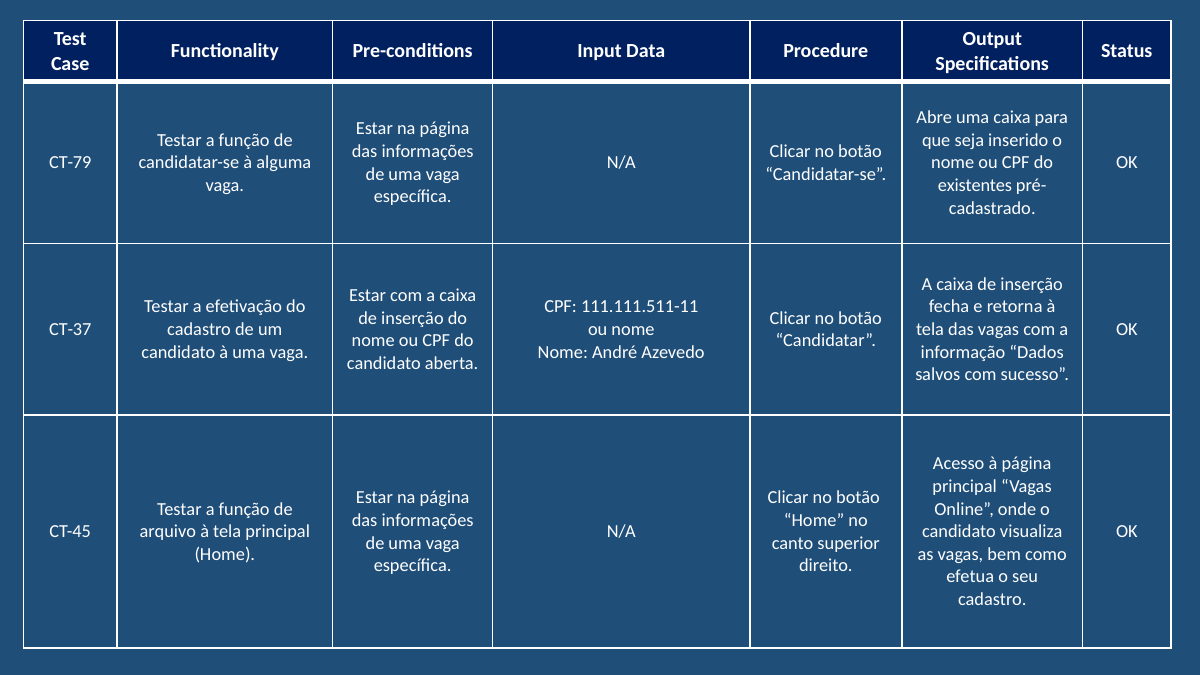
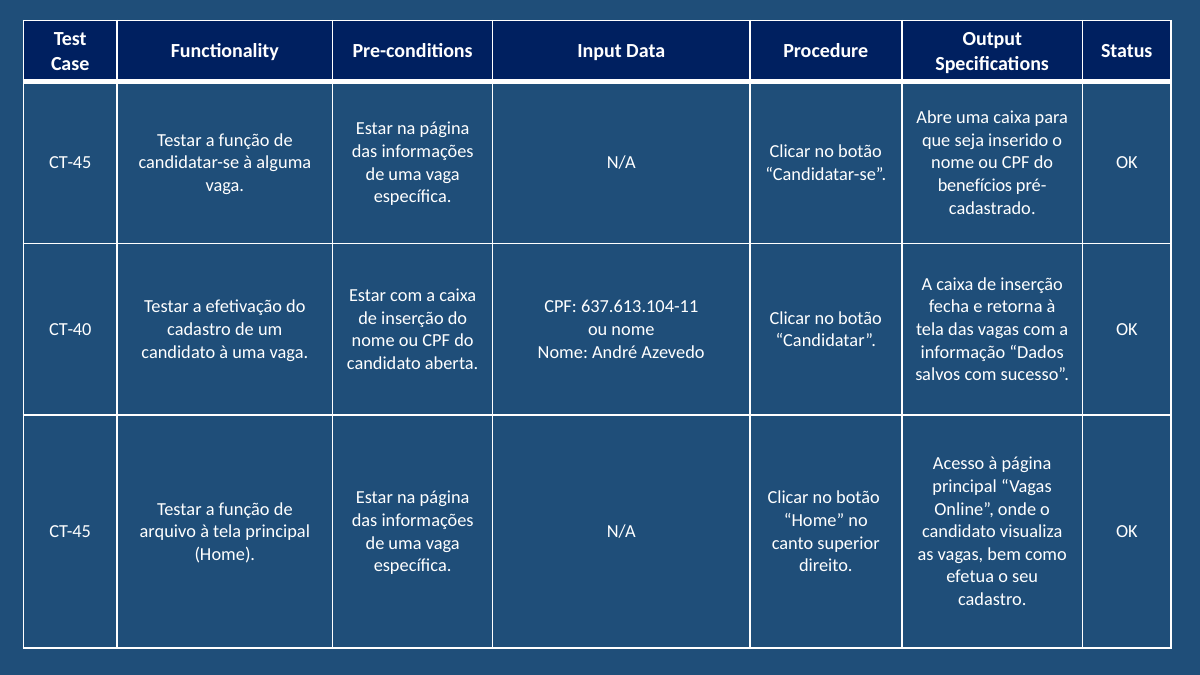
CT-79 at (70, 163): CT-79 -> CT-45
existentes: existentes -> benefícios
111.111.511-11: 111.111.511-11 -> 637.613.104-11
CT-37: CT-37 -> CT-40
